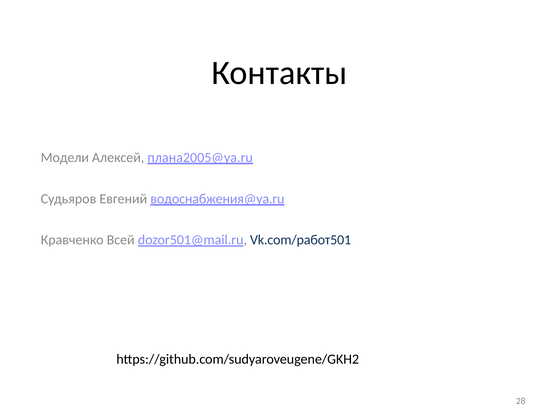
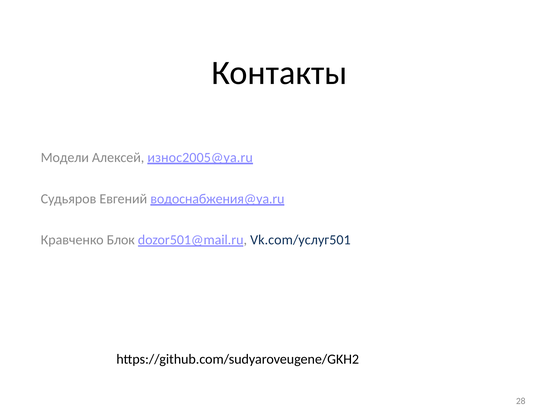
плана2005@ya.ru: плана2005@ya.ru -> износ2005@ya.ru
Всей: Всей -> Блок
Vk.com/работ501: Vk.com/работ501 -> Vk.com/услуг501
